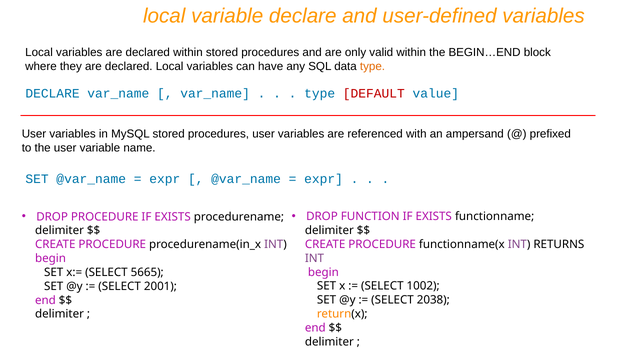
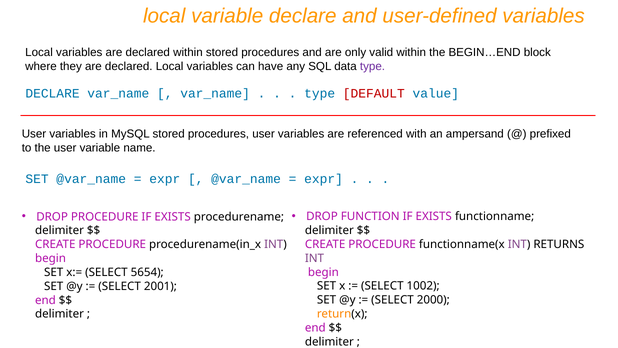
type at (373, 66) colour: orange -> purple
5665: 5665 -> 5654
2038: 2038 -> 2000
